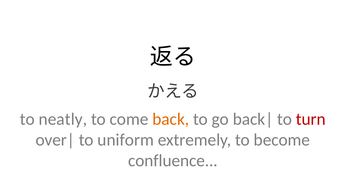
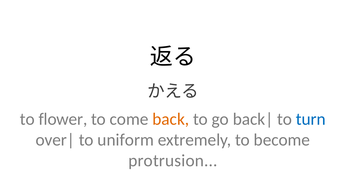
neatly: neatly -> flower
turn colour: red -> blue
confluence: confluence -> protrusion
